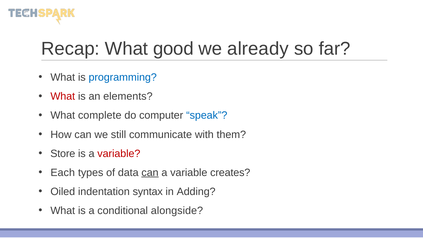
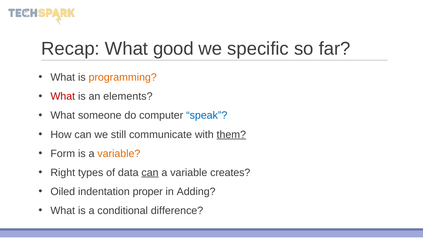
already: already -> specific
programming colour: blue -> orange
complete: complete -> someone
them underline: none -> present
Store: Store -> Form
variable at (119, 154) colour: red -> orange
Each: Each -> Right
syntax: syntax -> proper
alongside: alongside -> difference
